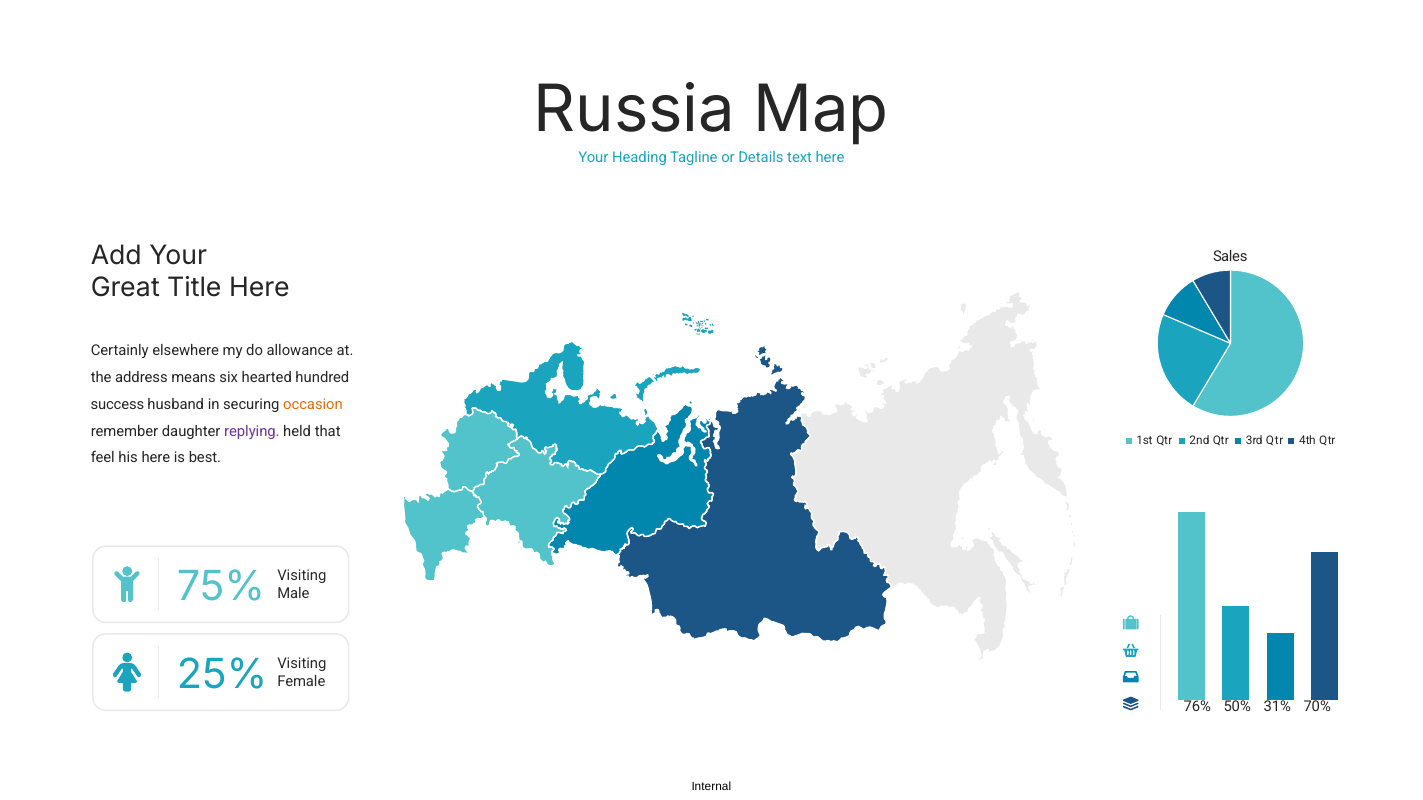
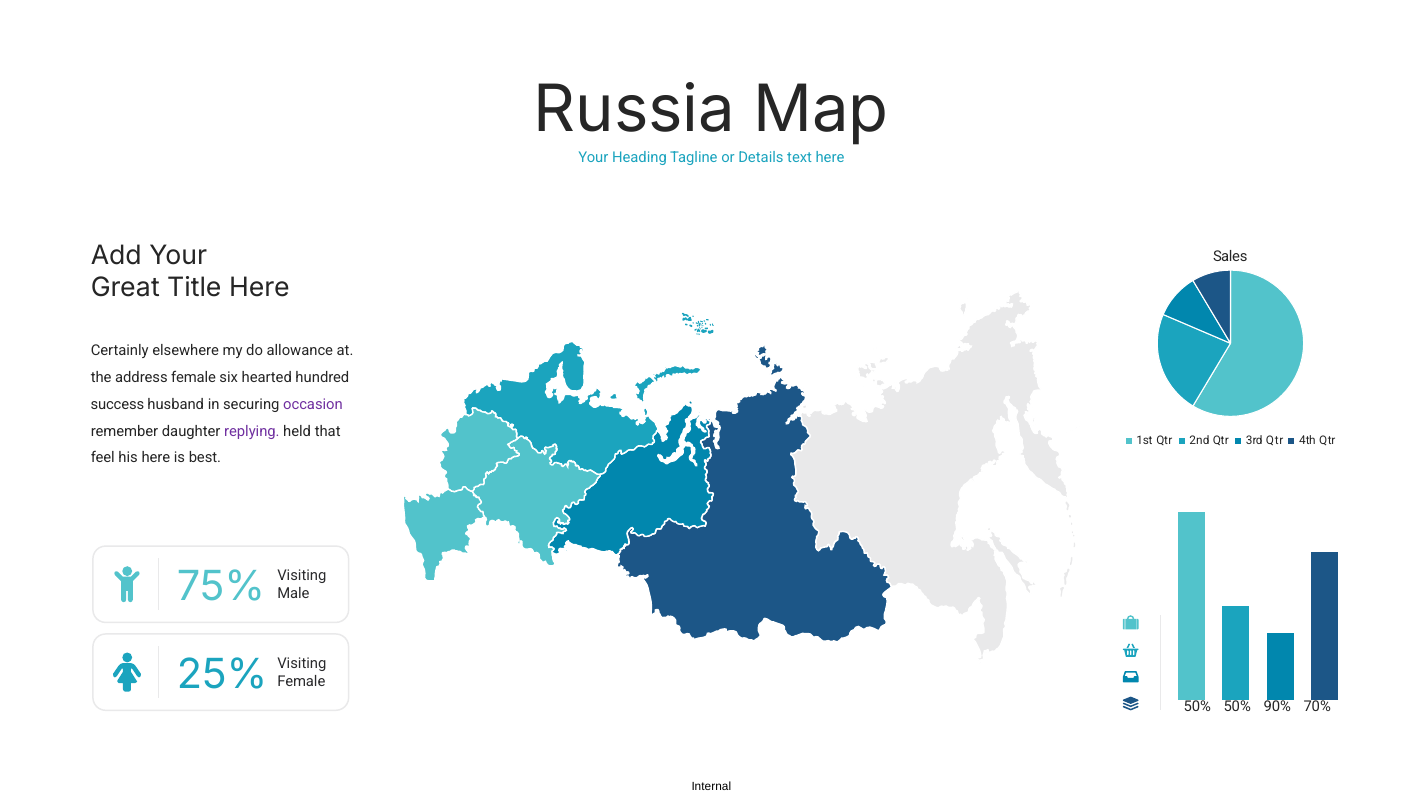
address means: means -> female
occasion colour: orange -> purple
76% at (1197, 707): 76% -> 50%
31%: 31% -> 90%
